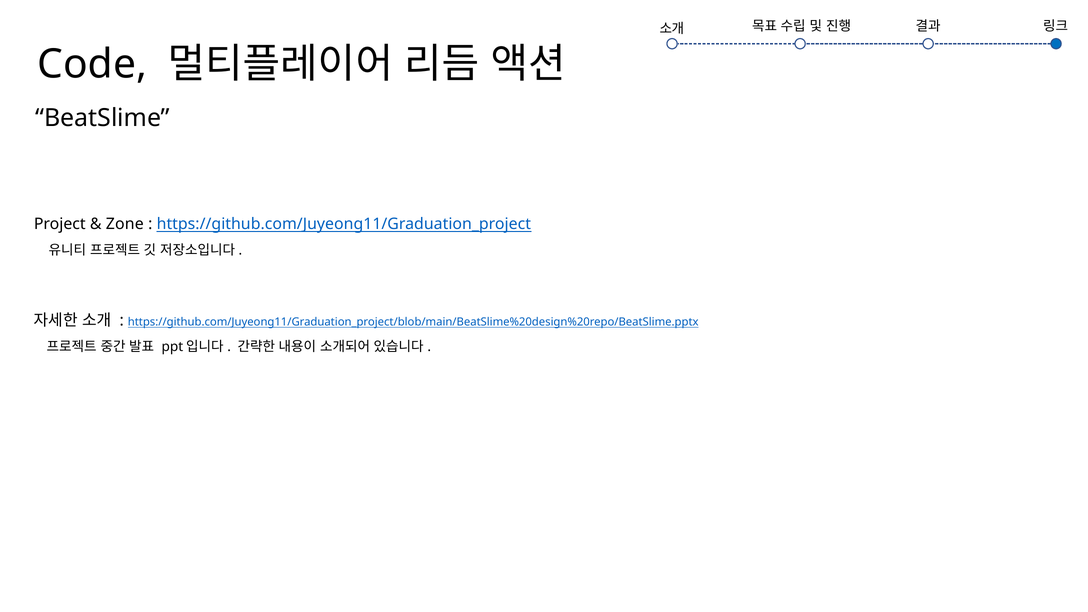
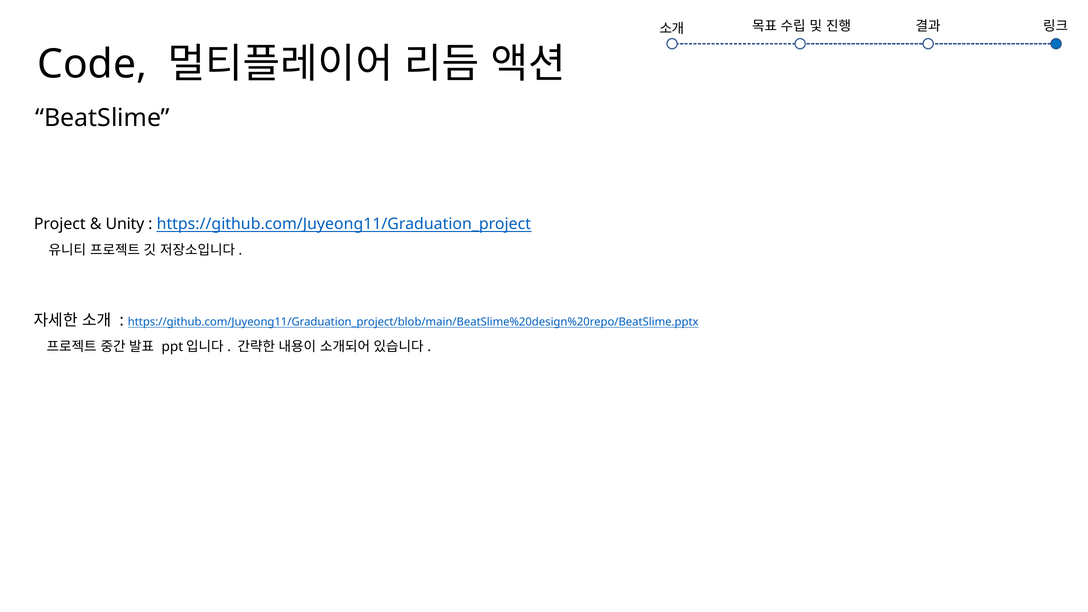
Zone: Zone -> Unity
